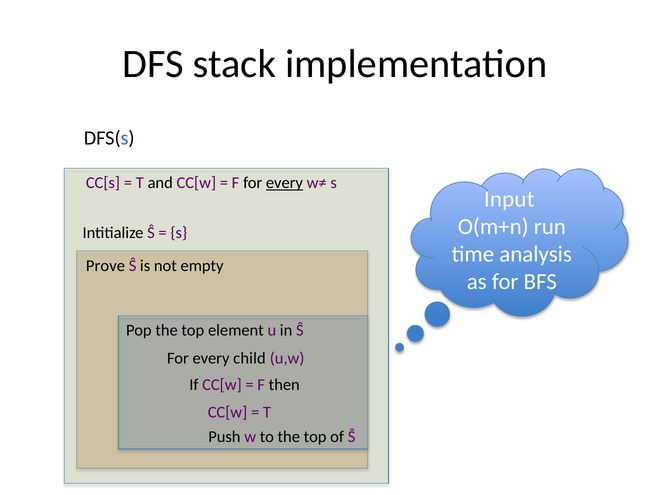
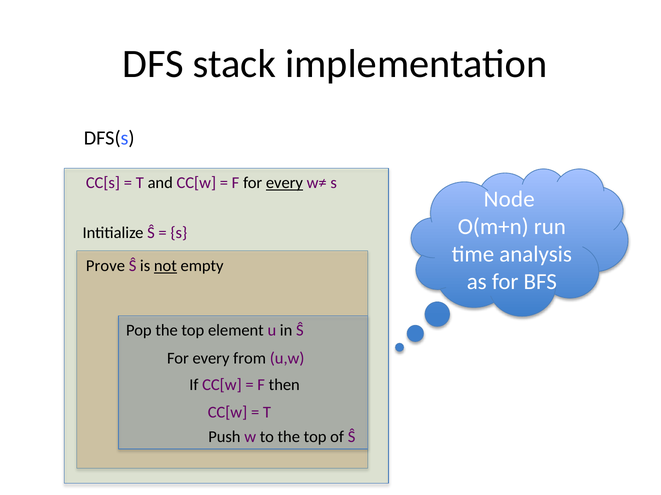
Input: Input -> Node
not underline: none -> present
child: child -> from
